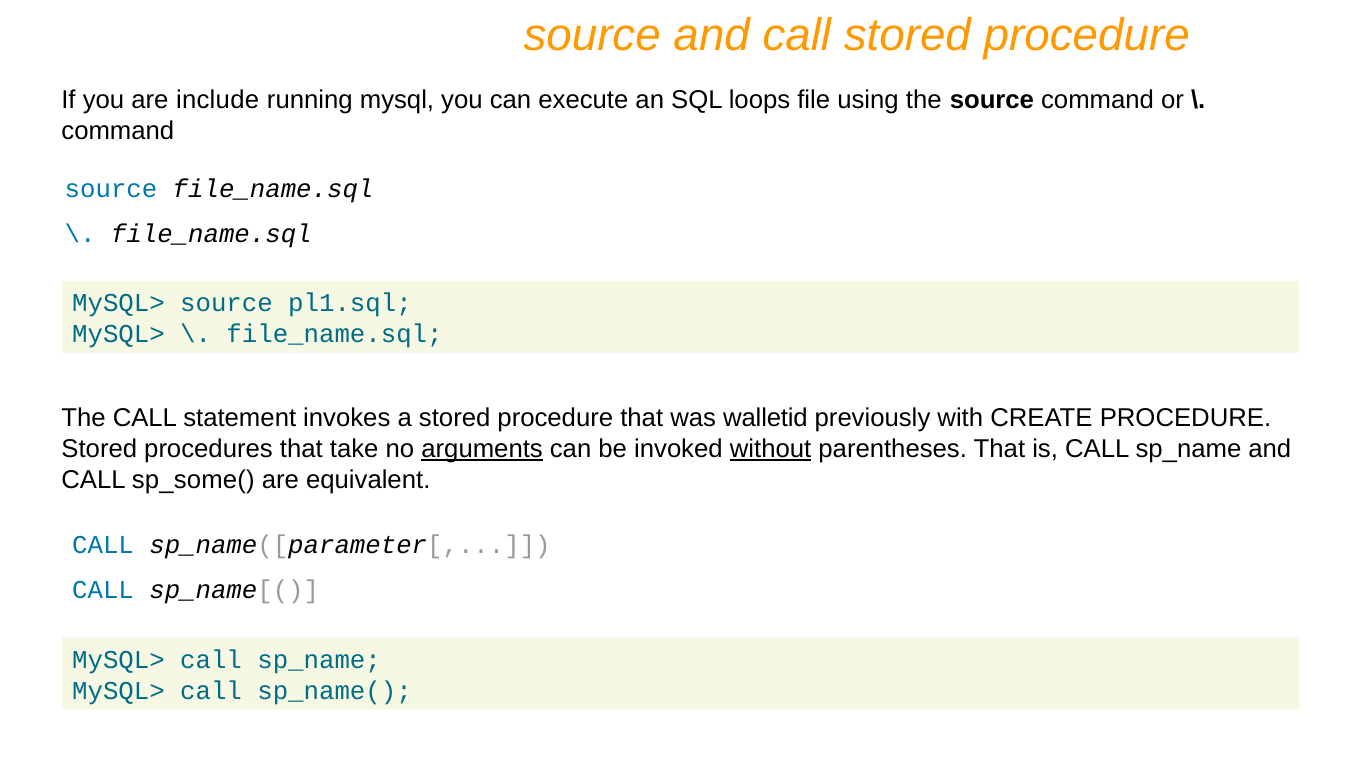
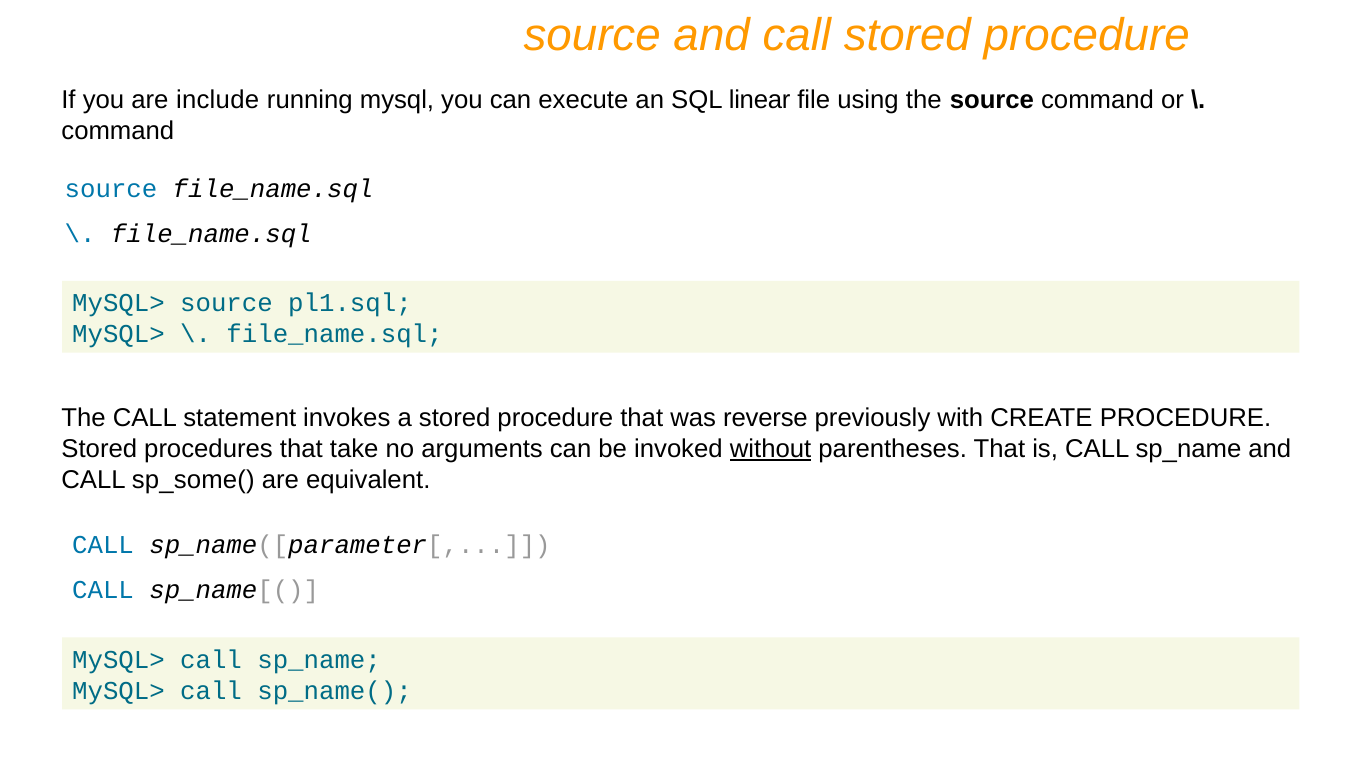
loops: loops -> linear
walletid: walletid -> reverse
arguments underline: present -> none
